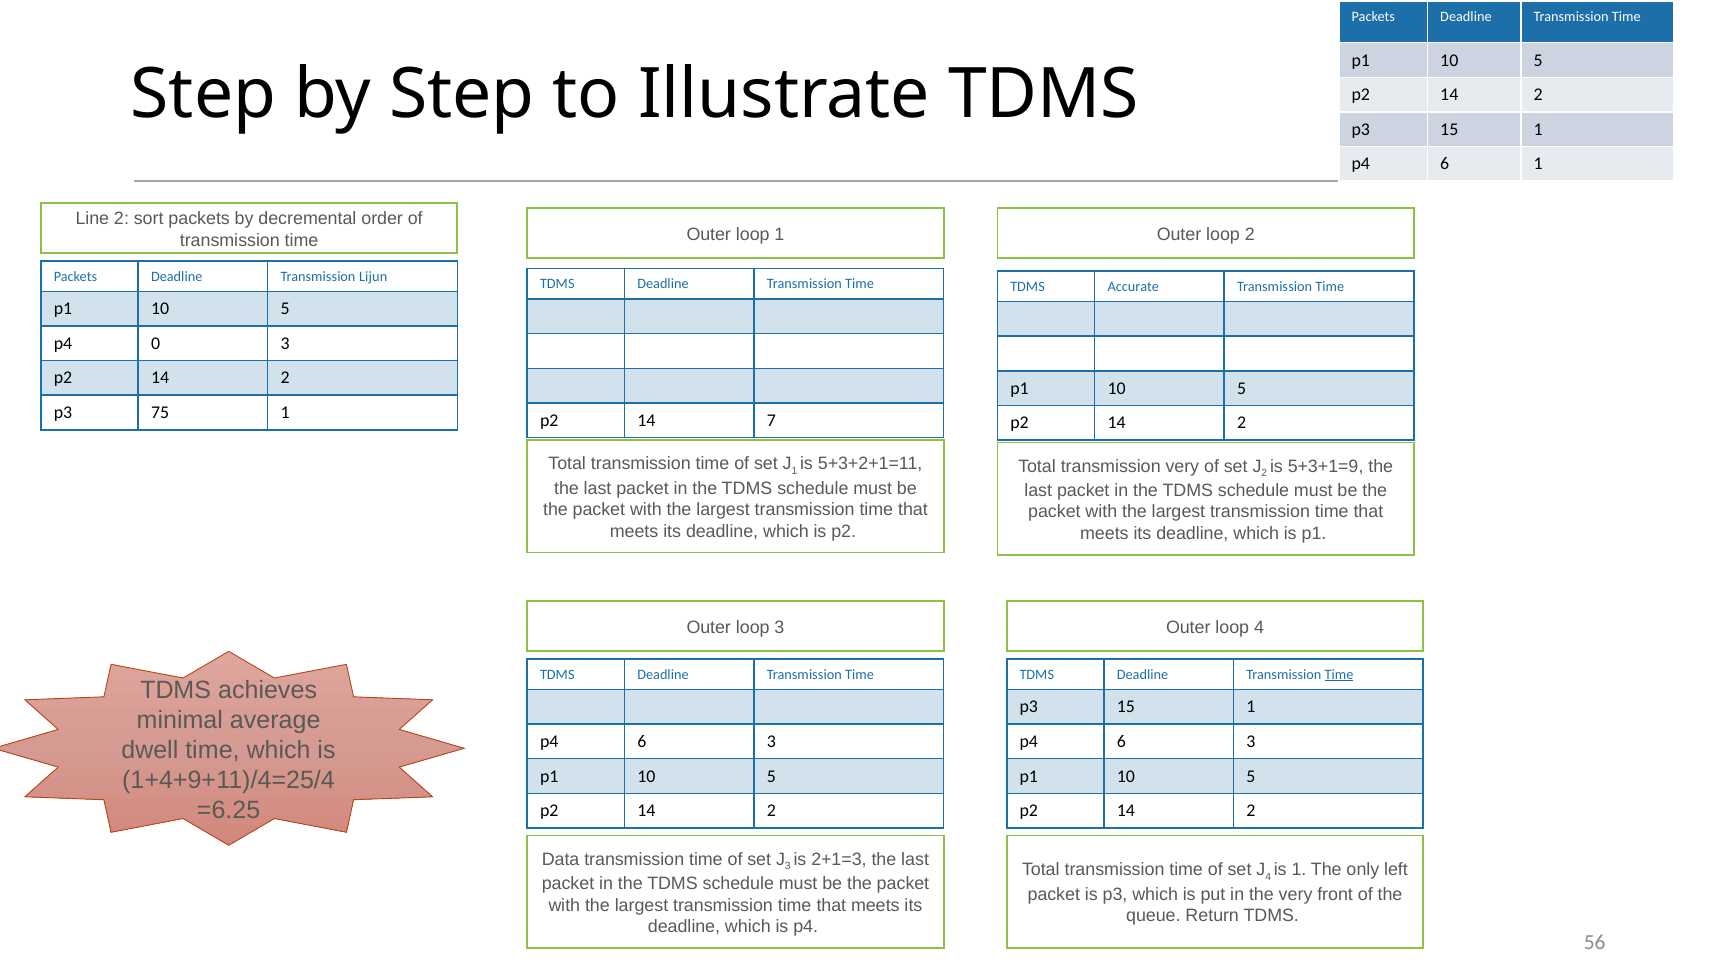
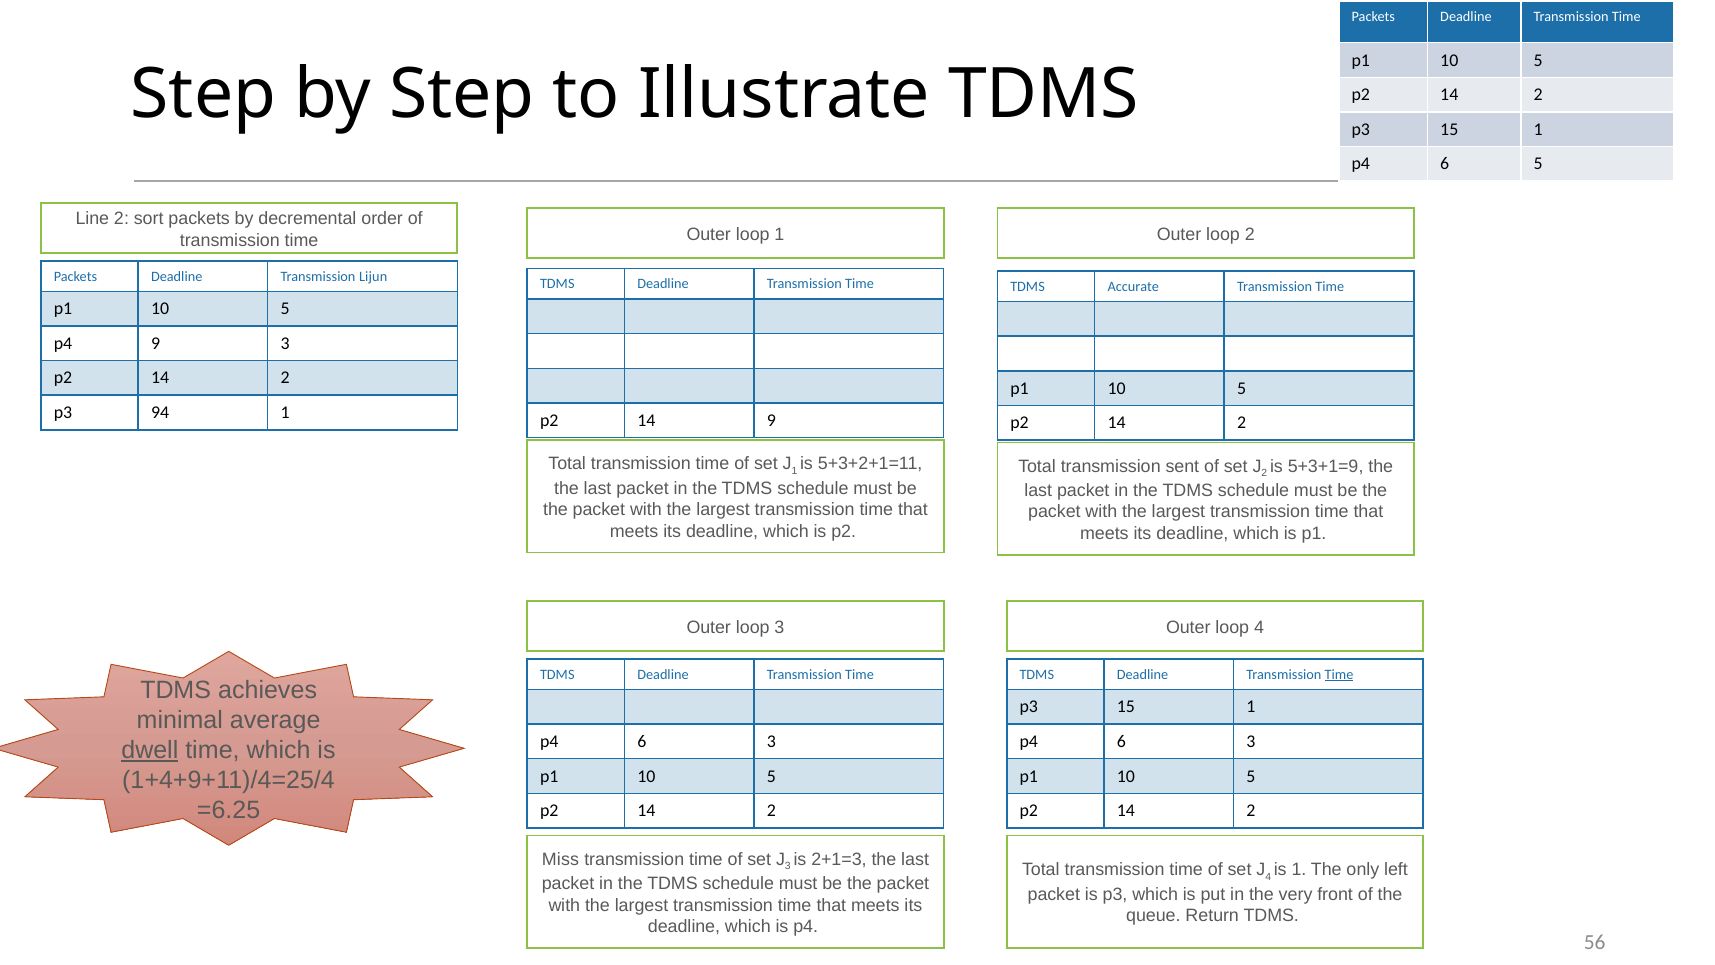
6 1: 1 -> 5
p4 0: 0 -> 9
75: 75 -> 94
14 7: 7 -> 9
transmission very: very -> sent
dwell underline: none -> present
Data: Data -> Miss
